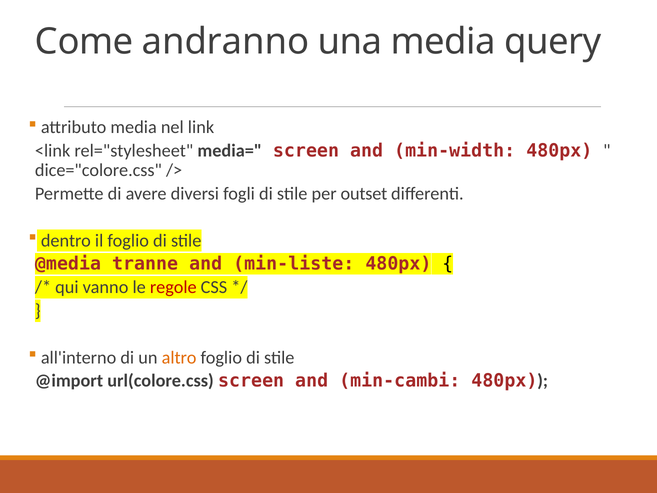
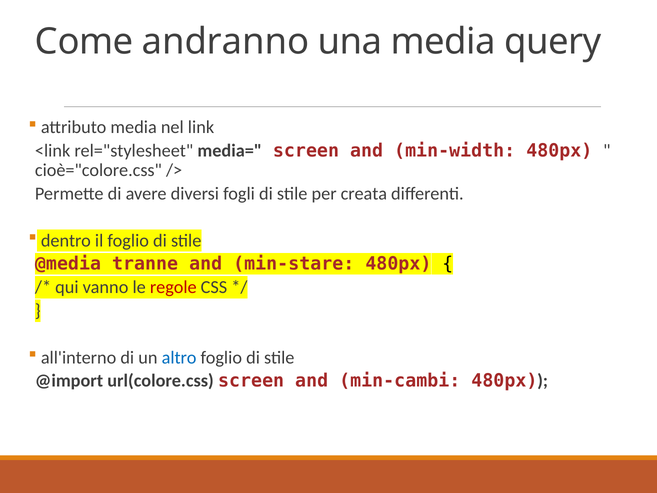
dice="colore.css: dice="colore.css -> cioè="colore.css
outset: outset -> creata
min-liste: min-liste -> min-stare
altro colour: orange -> blue
